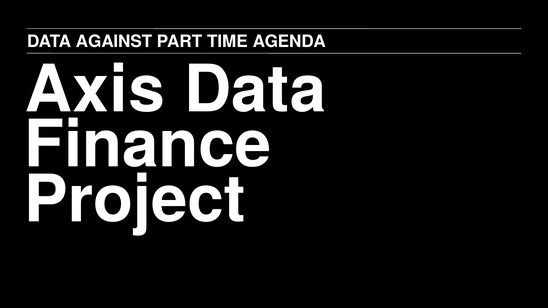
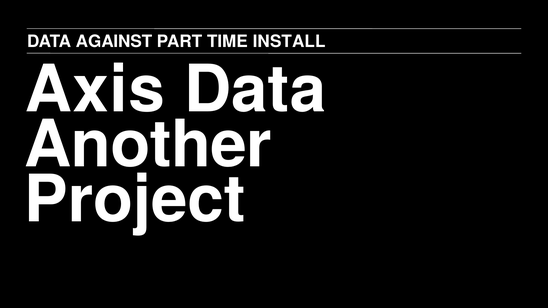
AGENDA: AGENDA -> INSTALL
Finance: Finance -> Another
